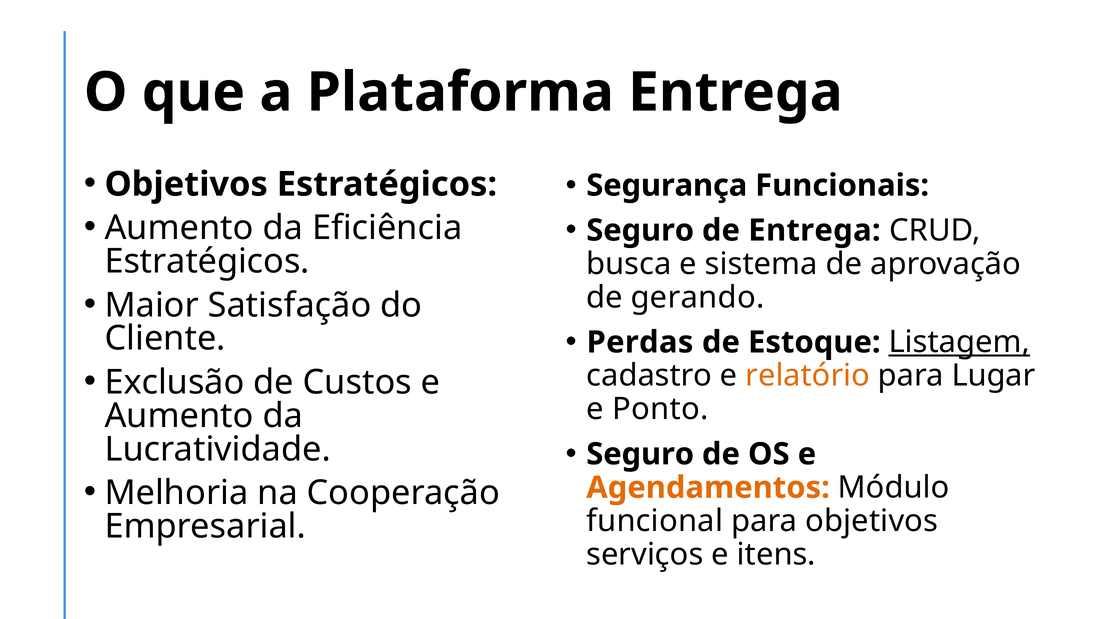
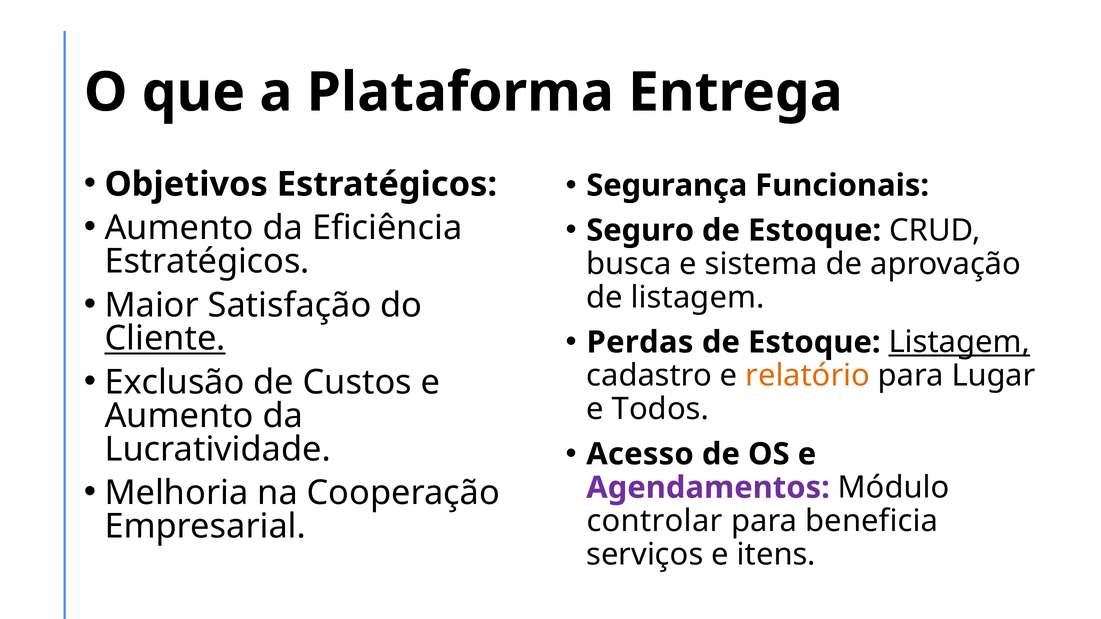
Entrega at (814, 231): Entrega -> Estoque
de gerando: gerando -> listagem
Cliente underline: none -> present
Ponto: Ponto -> Todos
Seguro at (640, 454): Seguro -> Acesso
Agendamentos colour: orange -> purple
funcional: funcional -> controlar
para objetivos: objetivos -> beneficia
